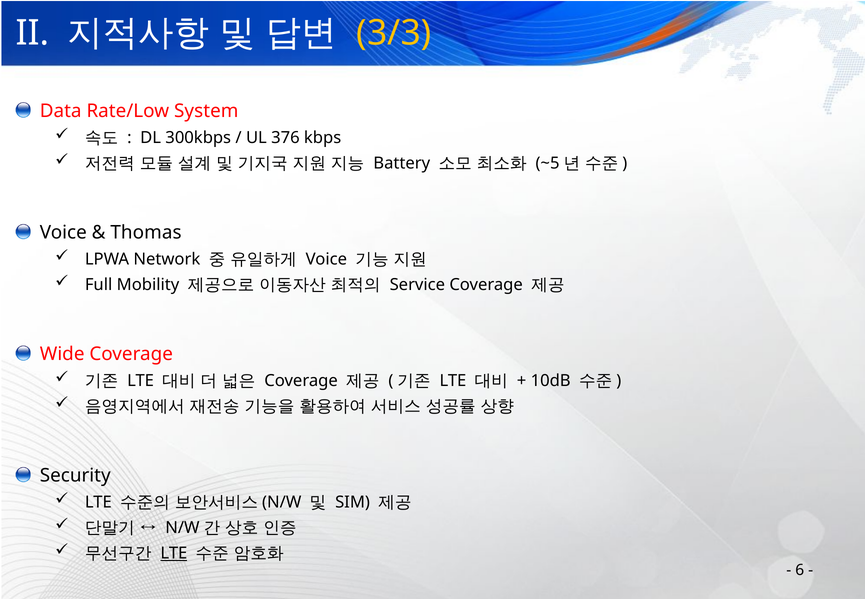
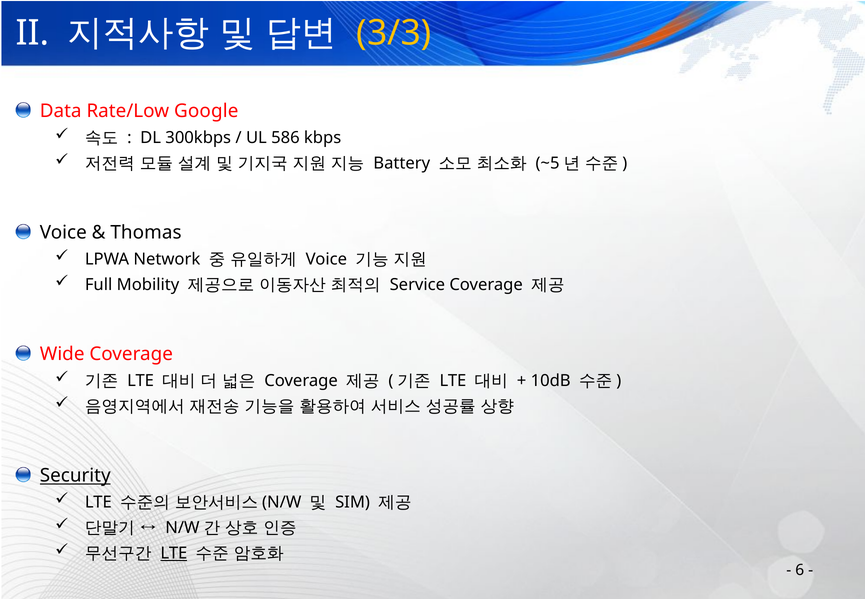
System: System -> Google
376: 376 -> 586
Security underline: none -> present
